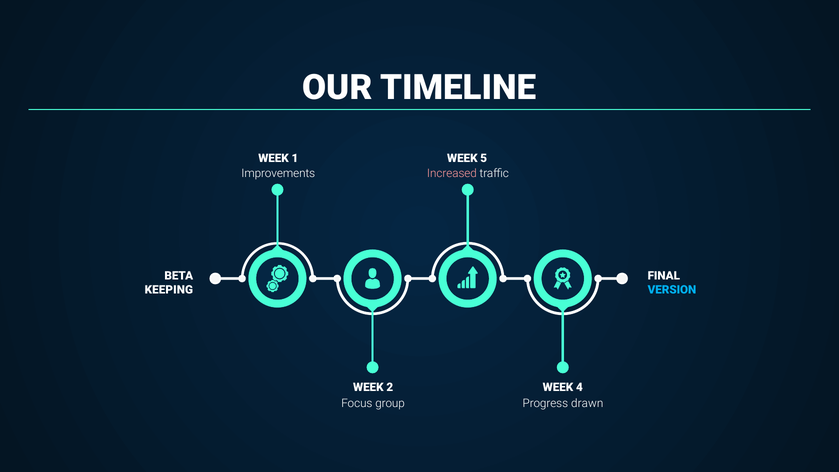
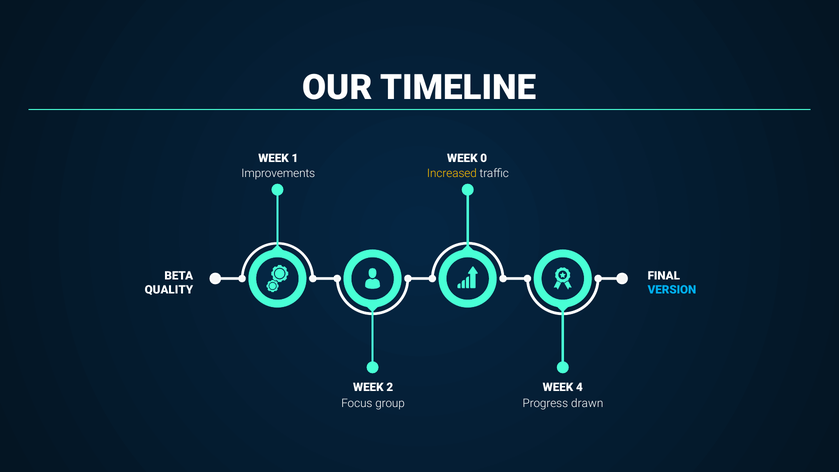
5: 5 -> 0
Increased colour: pink -> yellow
KEEPING: KEEPING -> QUALITY
